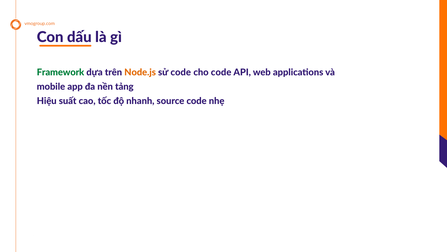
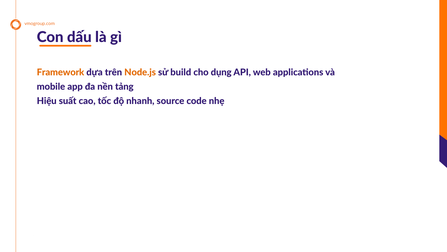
Framework colour: green -> orange
sử code: code -> build
cho code: code -> dụng
